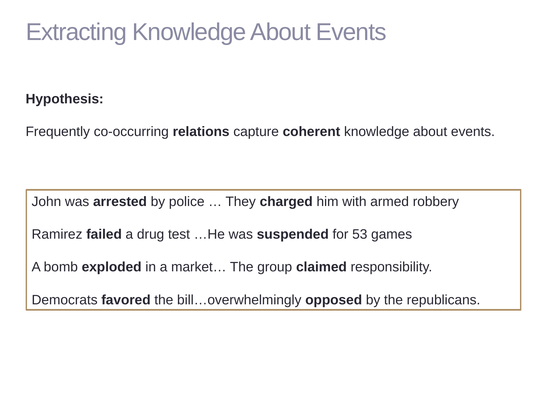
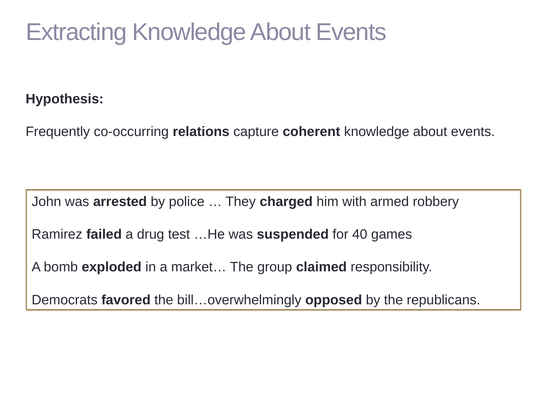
53: 53 -> 40
